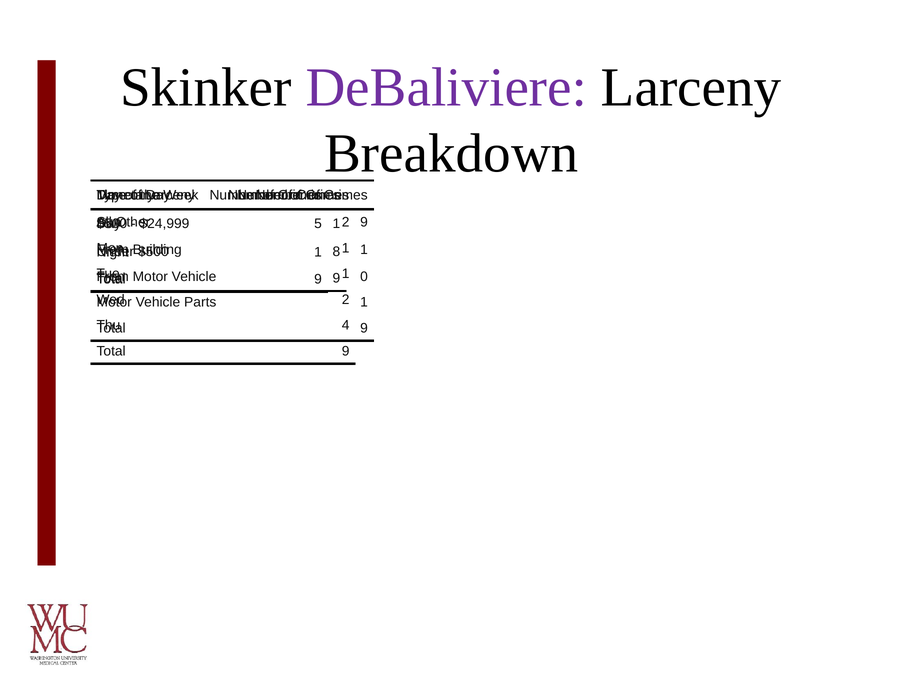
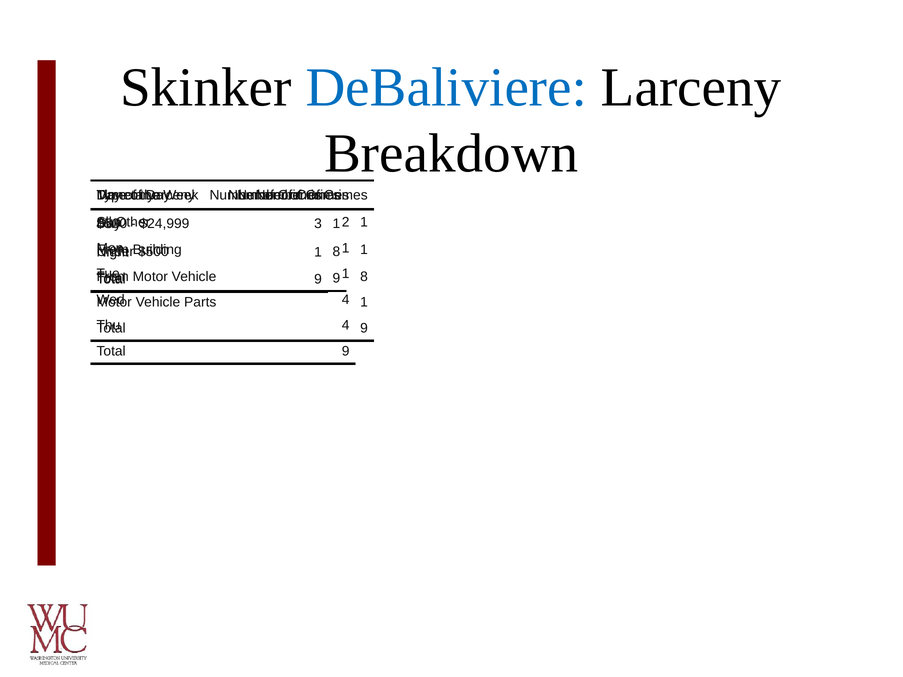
DeBaliviere colour: purple -> blue
9 at (364, 222): 9 -> 1
5: 5 -> 3
Vehicle 0: 0 -> 8
2 at (346, 300): 2 -> 4
